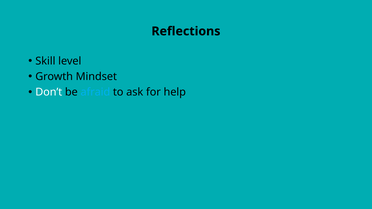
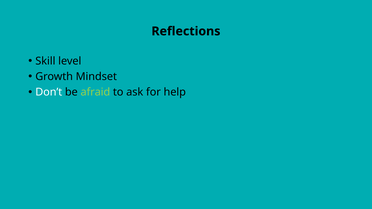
afraid colour: light blue -> light green
